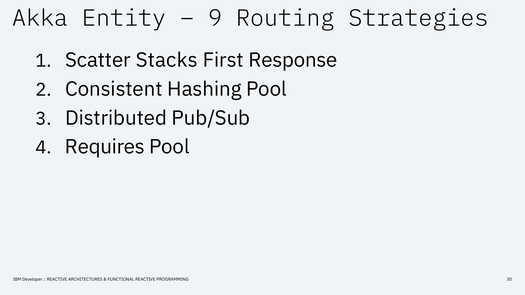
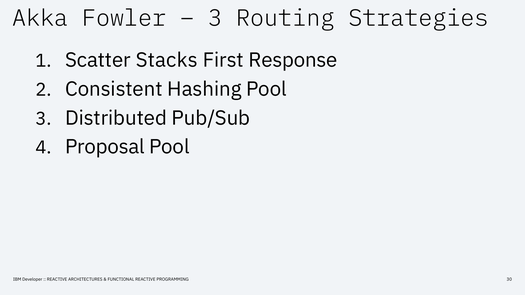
Entity: Entity -> Fowler
9 at (215, 18): 9 -> 3
Requires: Requires -> Proposal
